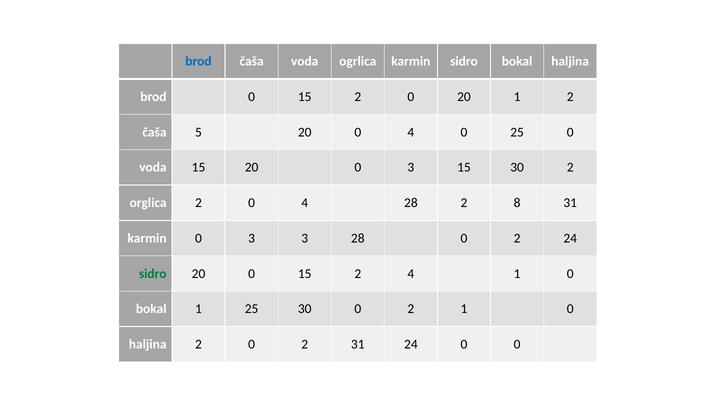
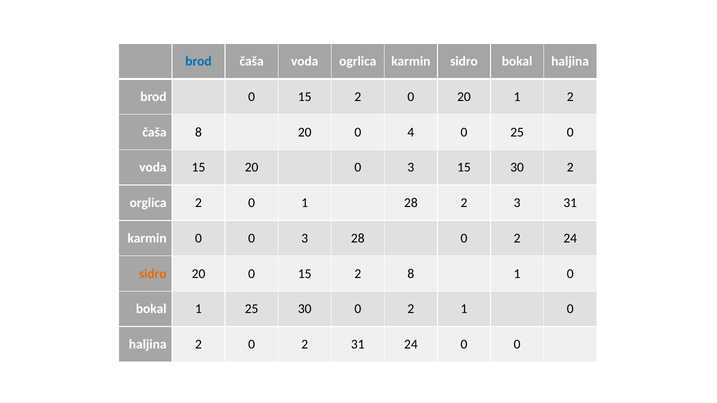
čaša 5: 5 -> 8
2 0 4: 4 -> 1
2 8: 8 -> 3
karmin 0 3: 3 -> 0
sidro at (153, 274) colour: green -> orange
2 4: 4 -> 8
